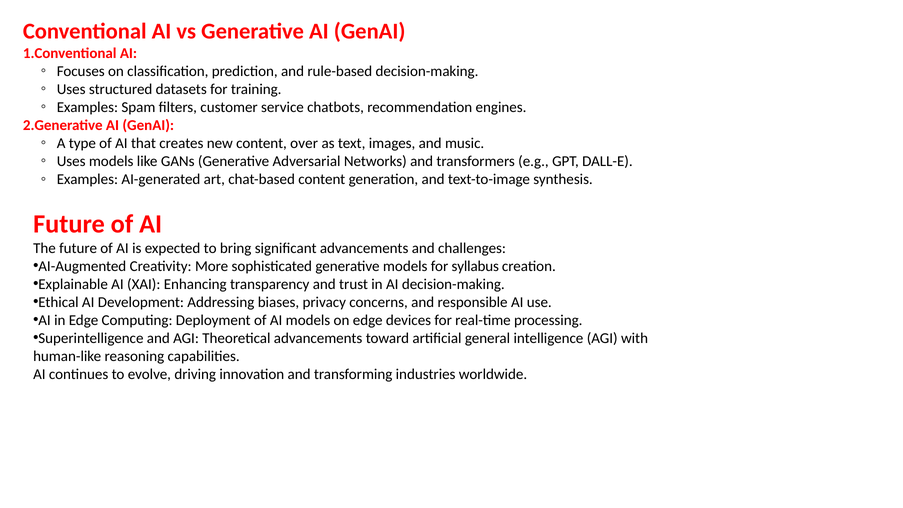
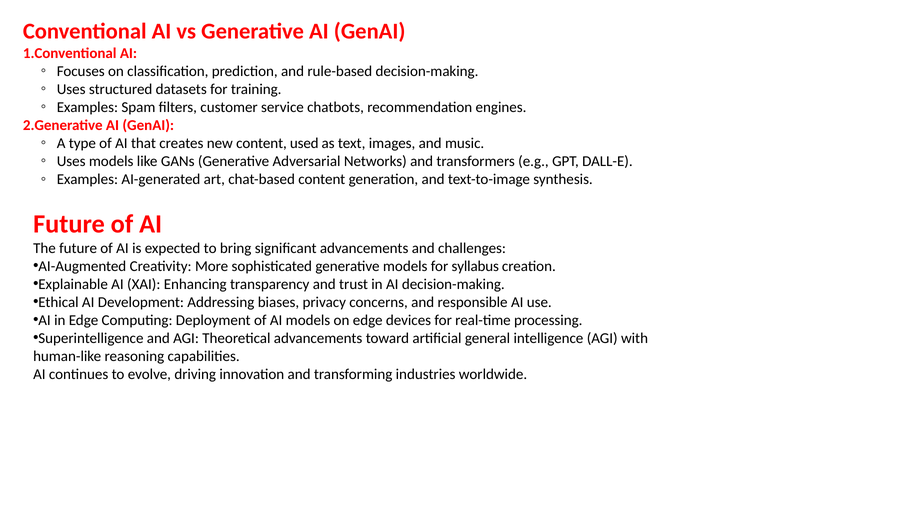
over: over -> used
